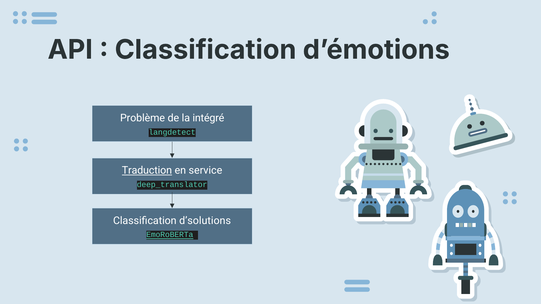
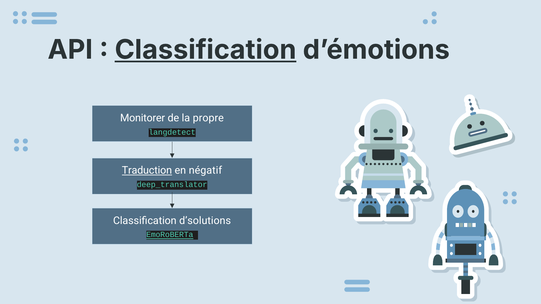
Classification at (206, 50) underline: none -> present
Problème: Problème -> Monitorer
intégré: intégré -> propre
service: service -> négatif
